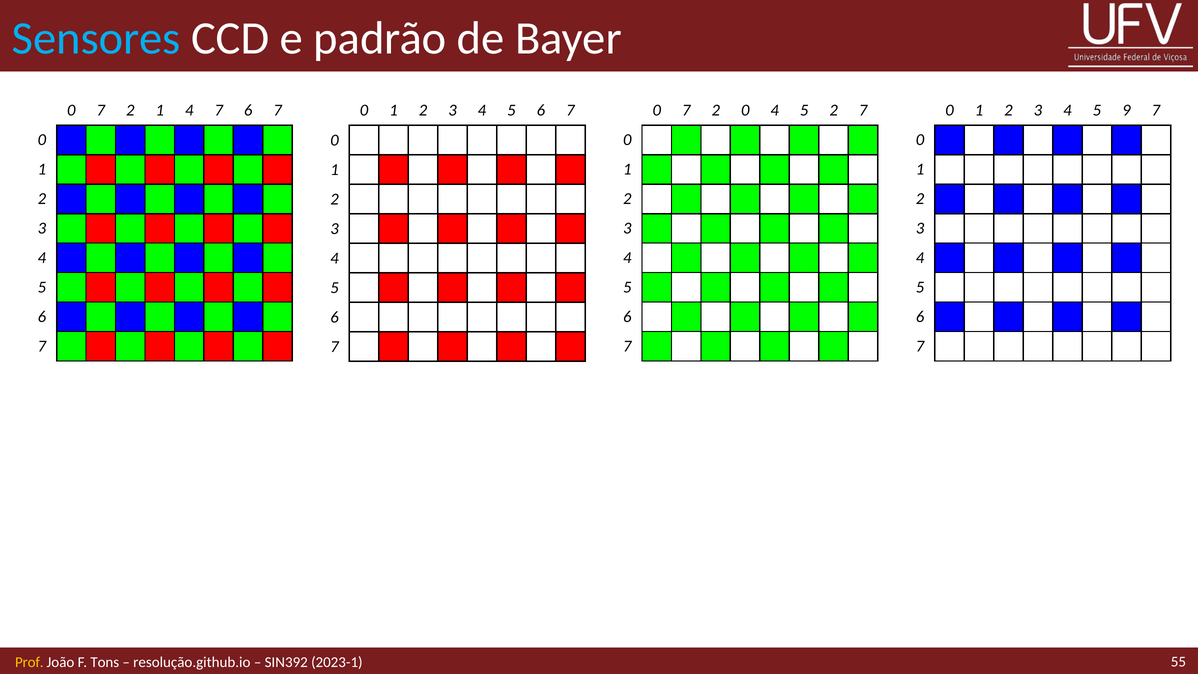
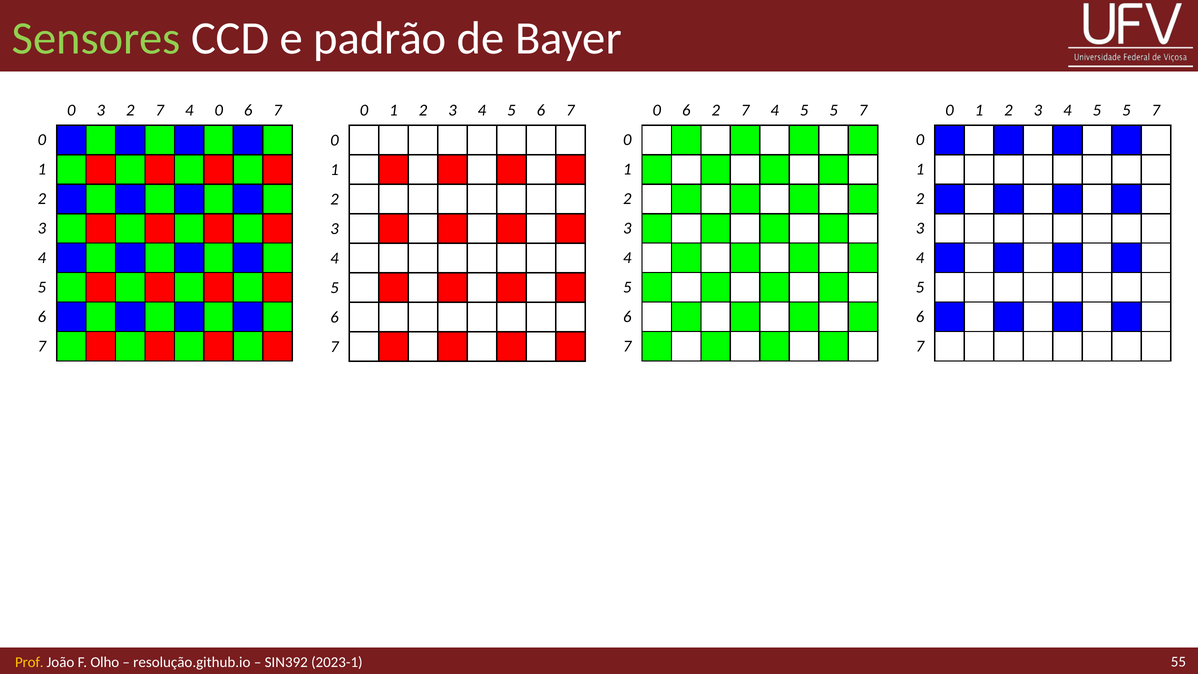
Sensores colour: light blue -> light green
7 at (101, 110): 7 -> 3
1 at (160, 110): 1 -> 7
4 7: 7 -> 0
7 at (686, 110): 7 -> 6
0 at (745, 110): 0 -> 7
2 at (834, 110): 2 -> 5
3 4 5 9: 9 -> 5
Tons: Tons -> Olho
